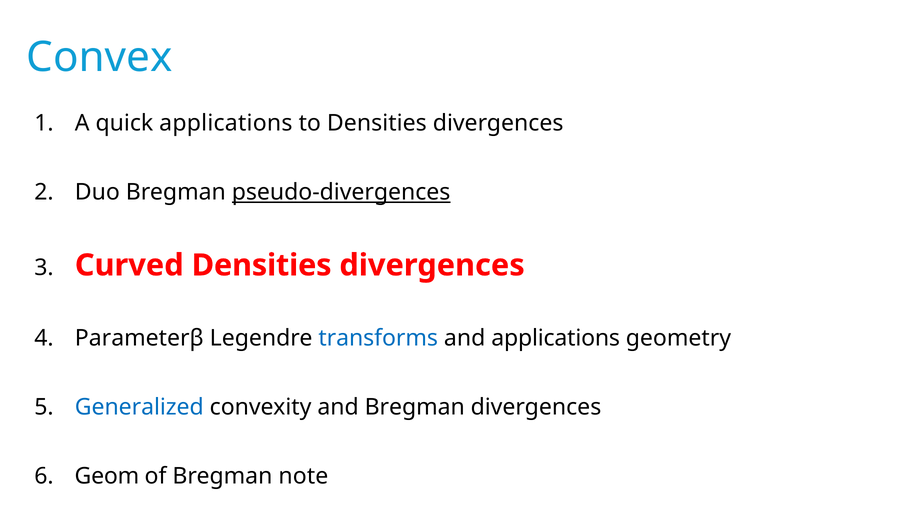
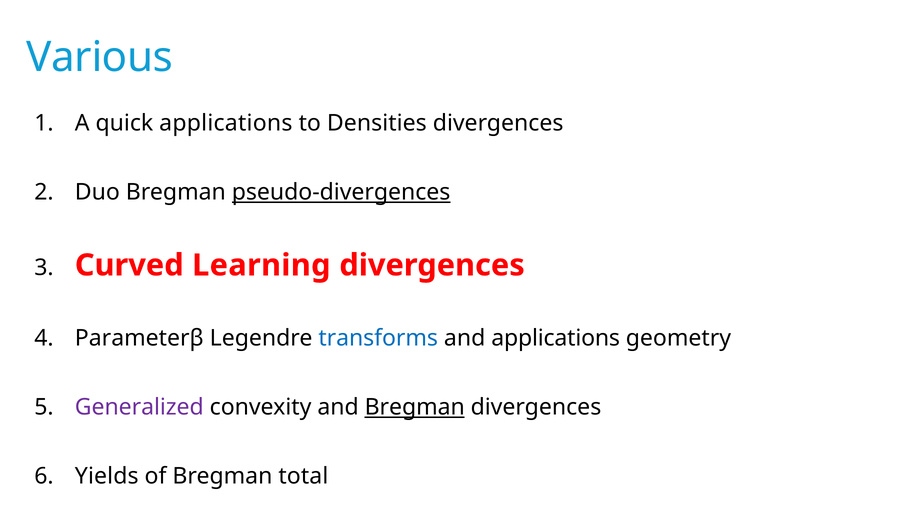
Convex: Convex -> Various
Curved Densities: Densities -> Learning
Generalized colour: blue -> purple
Bregman at (415, 408) underline: none -> present
Geom: Geom -> Yields
note: note -> total
